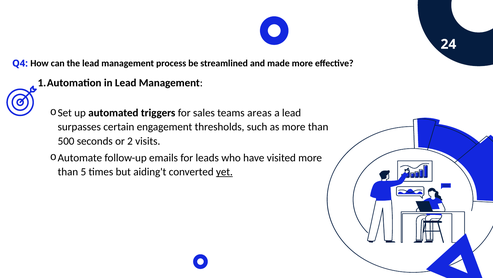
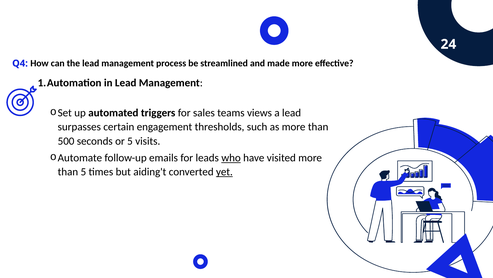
areas: areas -> views
or 2: 2 -> 5
who underline: none -> present
